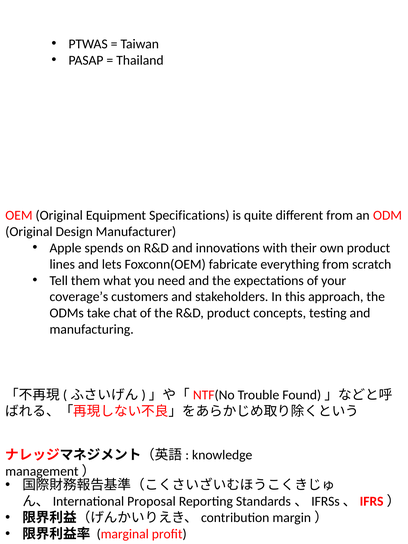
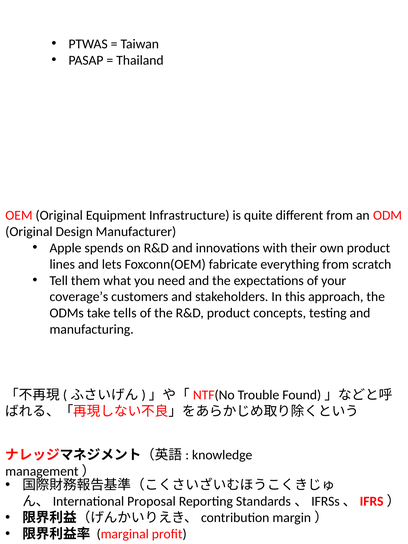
Specifications: Specifications -> Infrastructure
chat: chat -> tells
